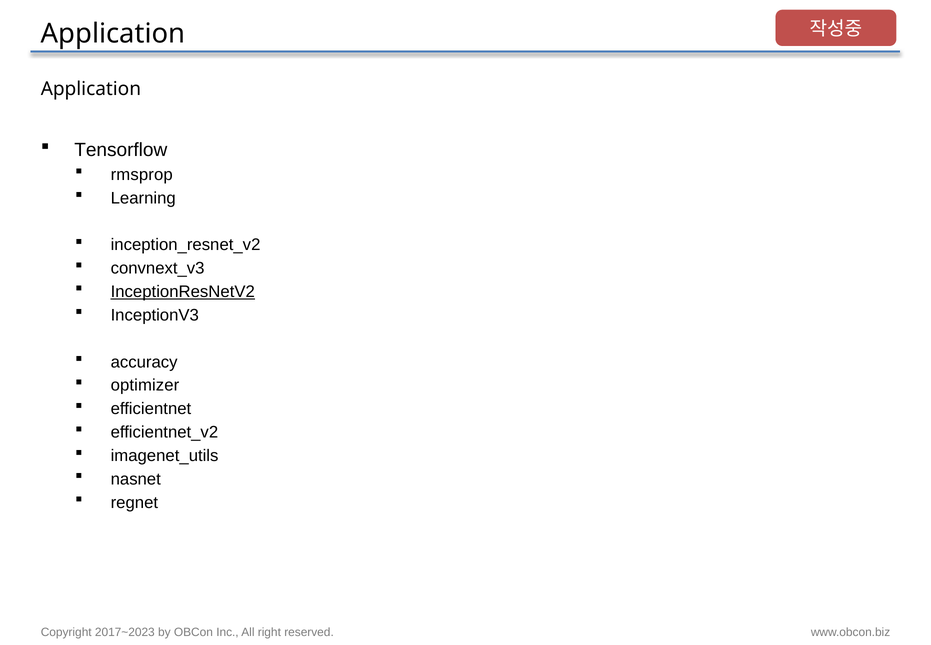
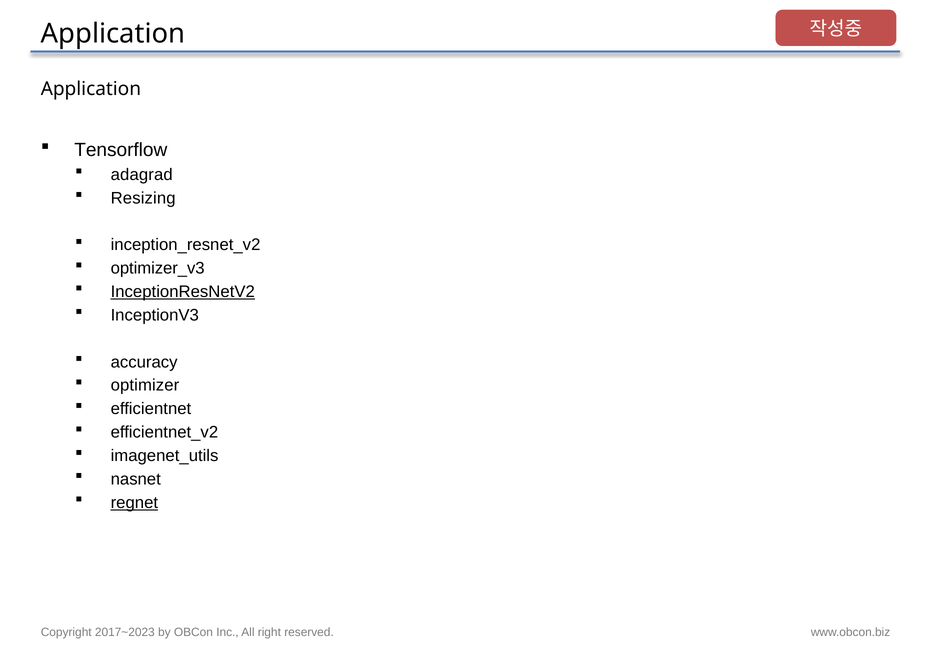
rmsprop: rmsprop -> adagrad
Learning: Learning -> Resizing
convnext_v3: convnext_v3 -> optimizer_v3
regnet underline: none -> present
